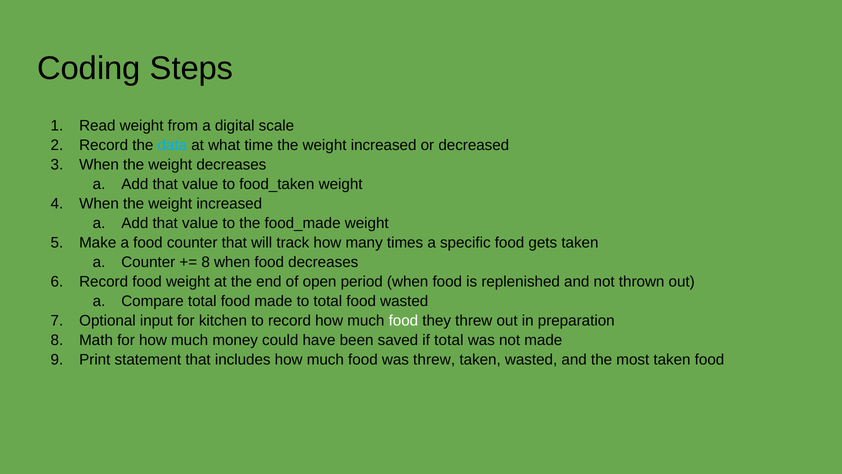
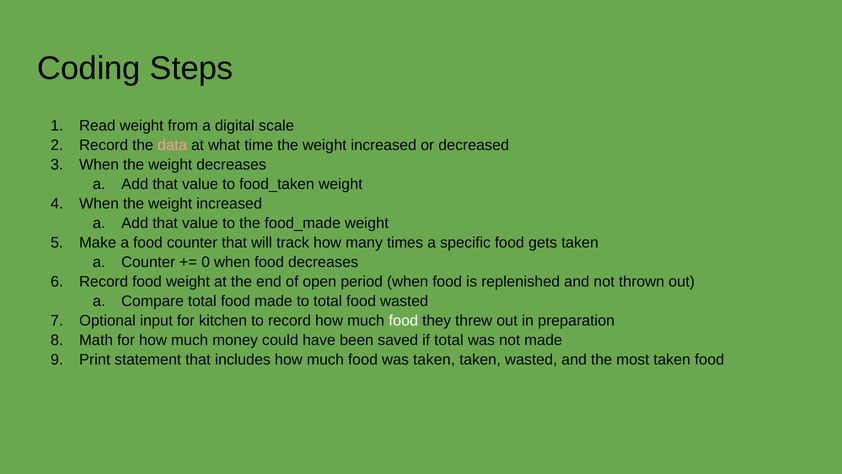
data colour: light blue -> pink
8 at (206, 262): 8 -> 0
was threw: threw -> taken
